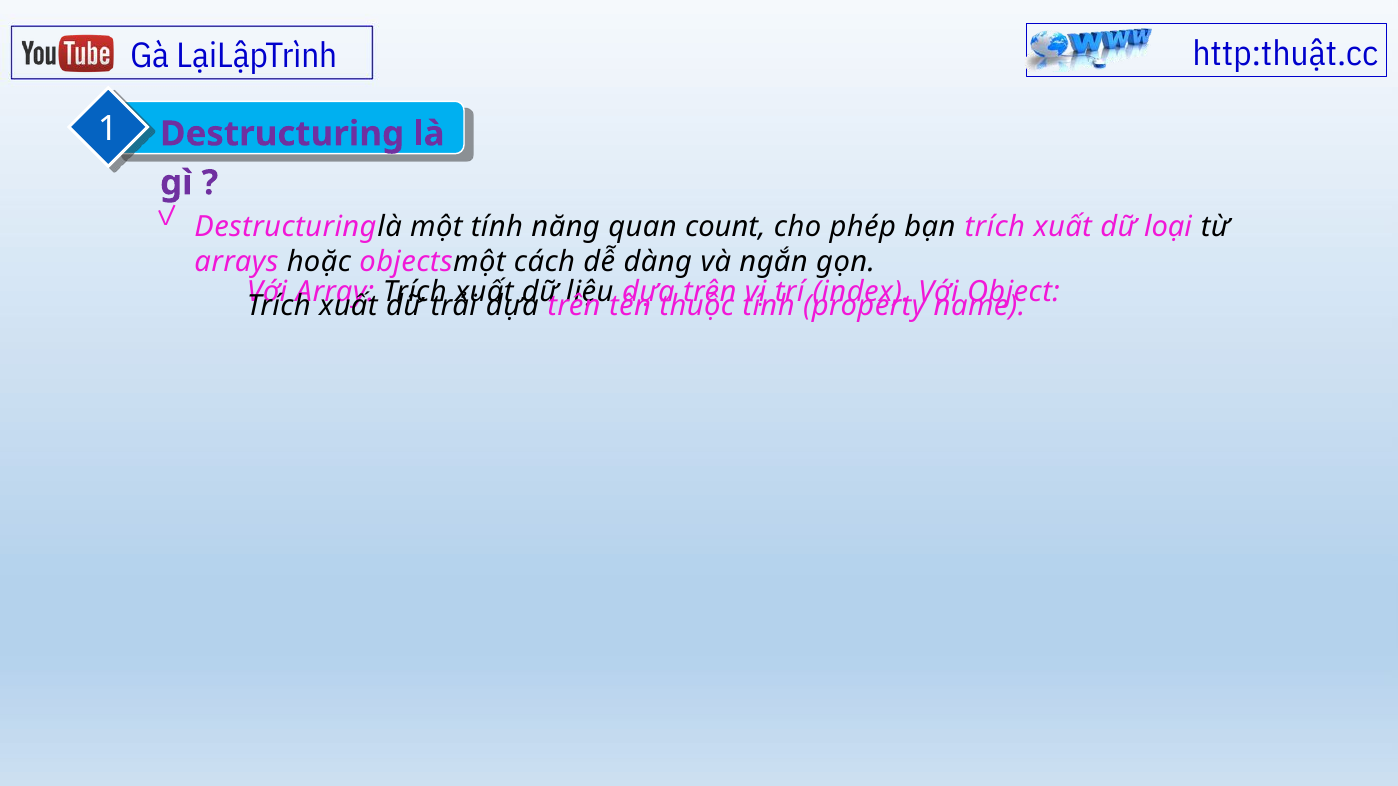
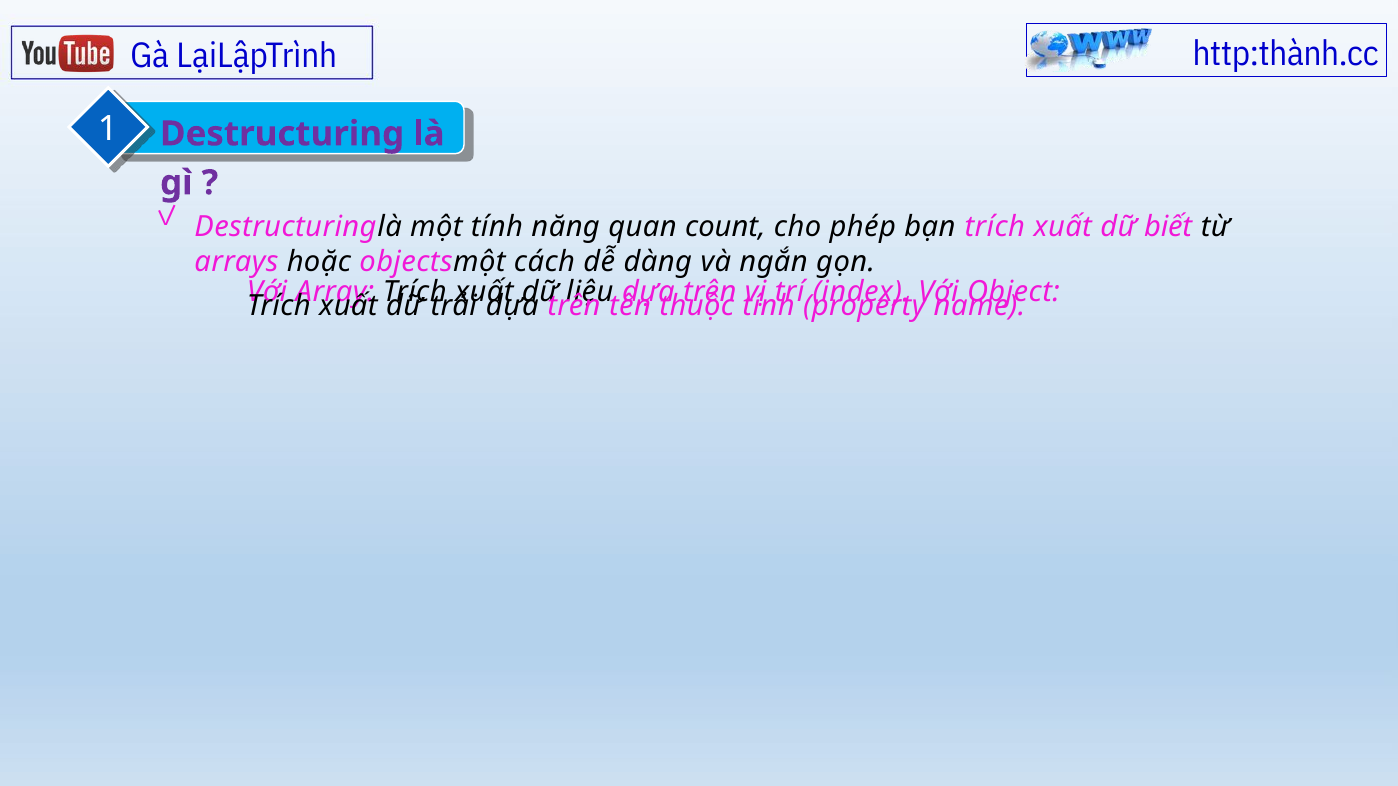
http:thuật.cc: http:thuật.cc -> http:thành.cc
loại: loại -> biết
